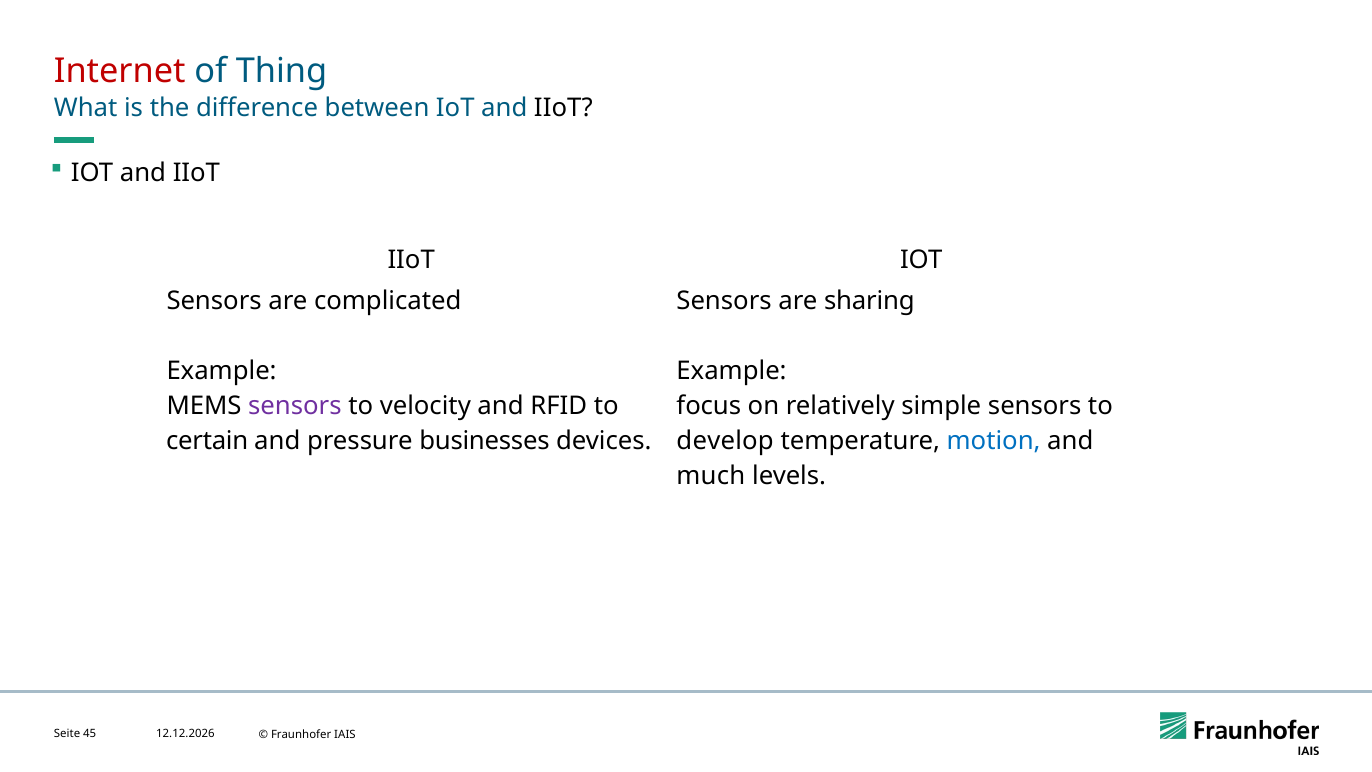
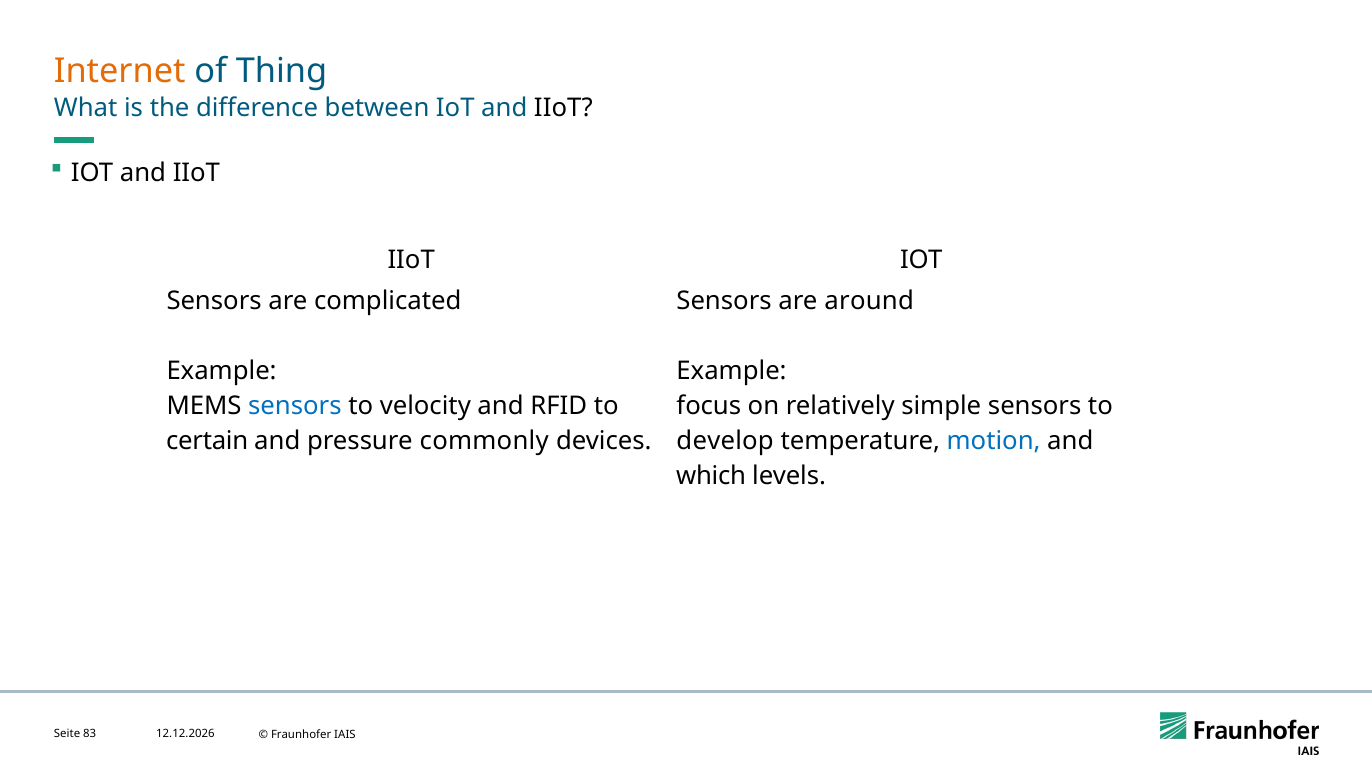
Internet colour: red -> orange
sharing: sharing -> around
sensors at (295, 406) colour: purple -> blue
businesses: businesses -> commonly
much: much -> which
45: 45 -> 83
